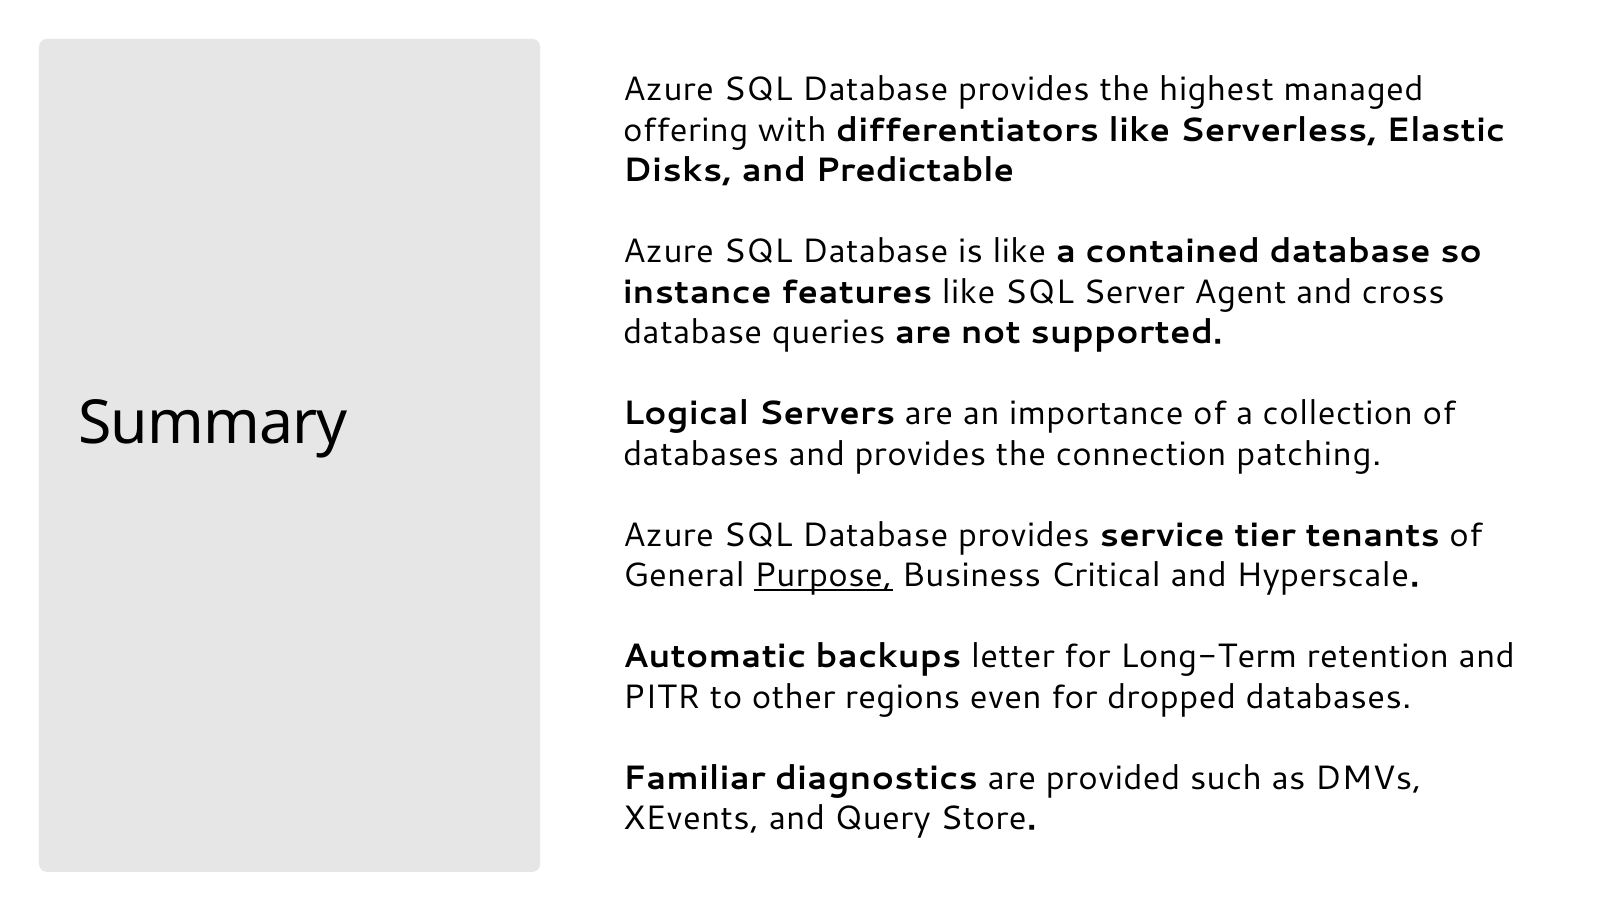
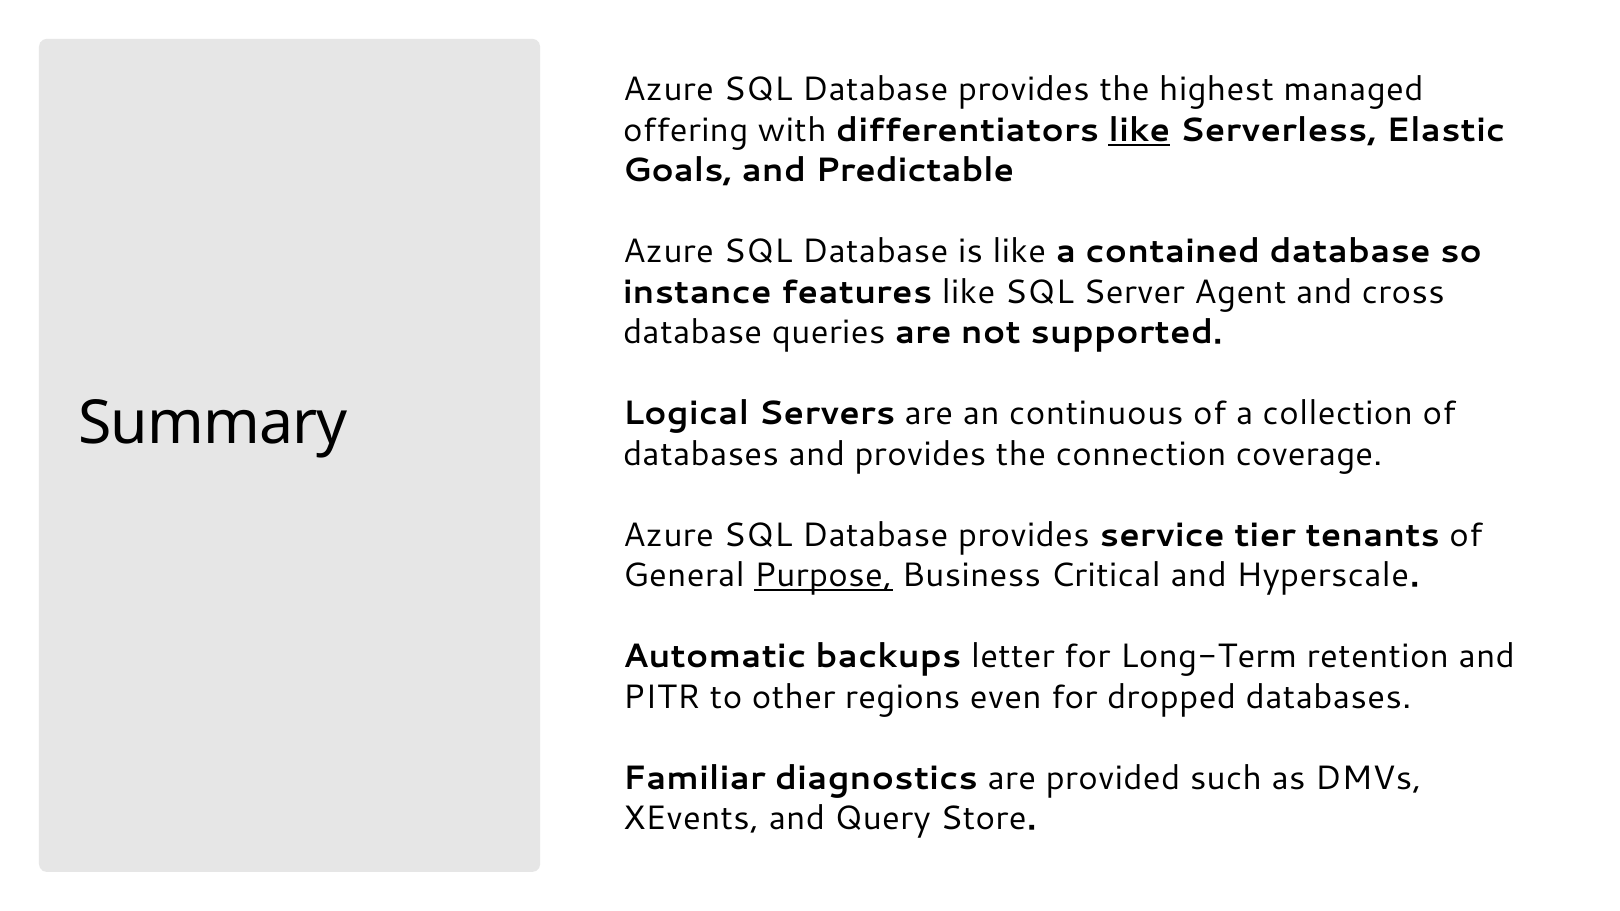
like at (1139, 130) underline: none -> present
Disks: Disks -> Goals
importance: importance -> continuous
patching: patching -> coverage
